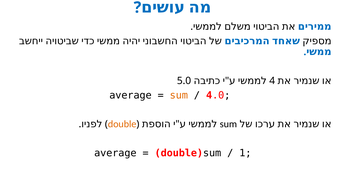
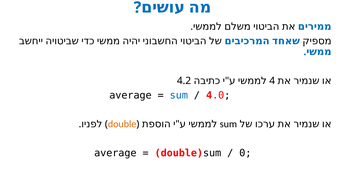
5.0: 5.0 -> 4.2
sum at (179, 95) colour: orange -> blue
1: 1 -> 0
